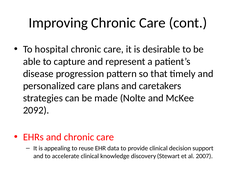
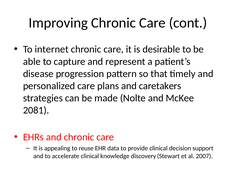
hospital: hospital -> internet
2092: 2092 -> 2081
